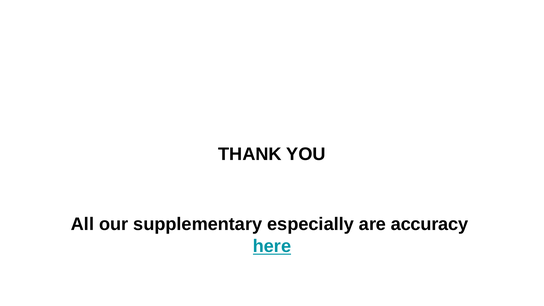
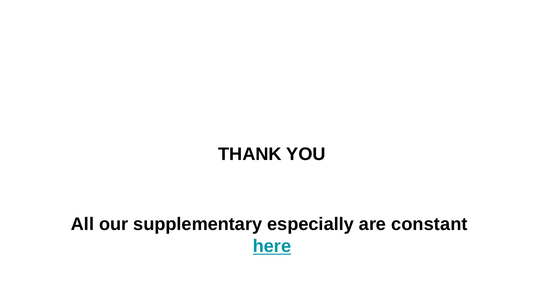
accuracy: accuracy -> constant
